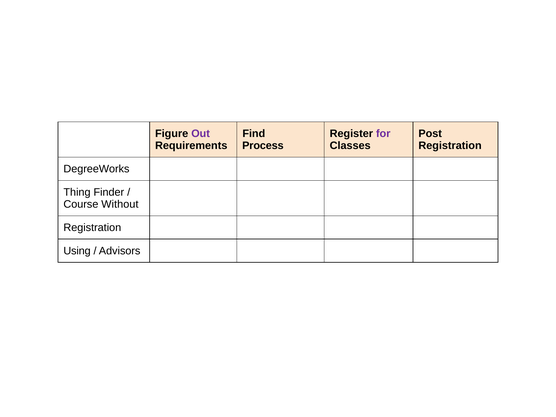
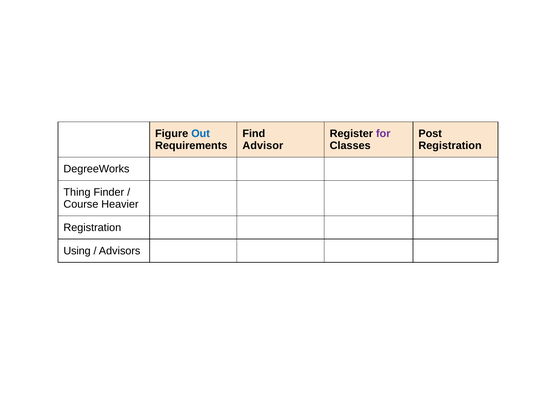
Out colour: purple -> blue
Process: Process -> Advisor
Without: Without -> Heavier
